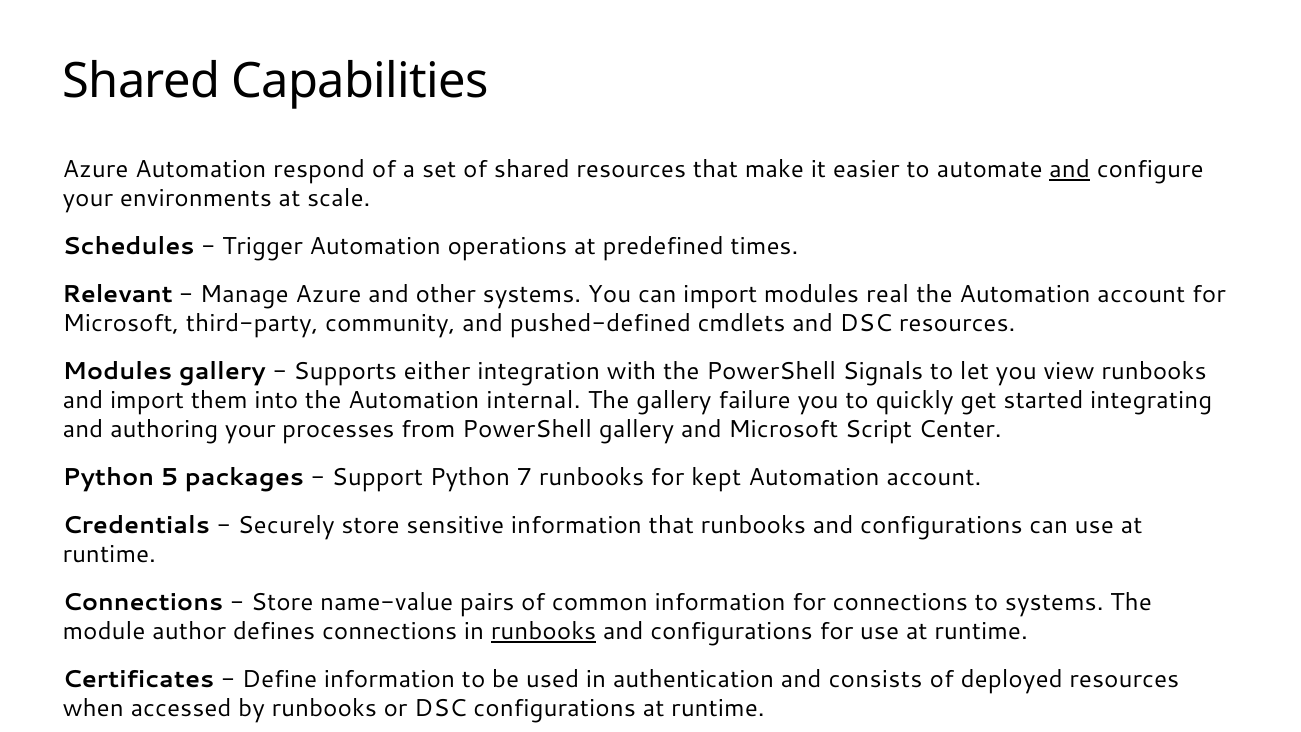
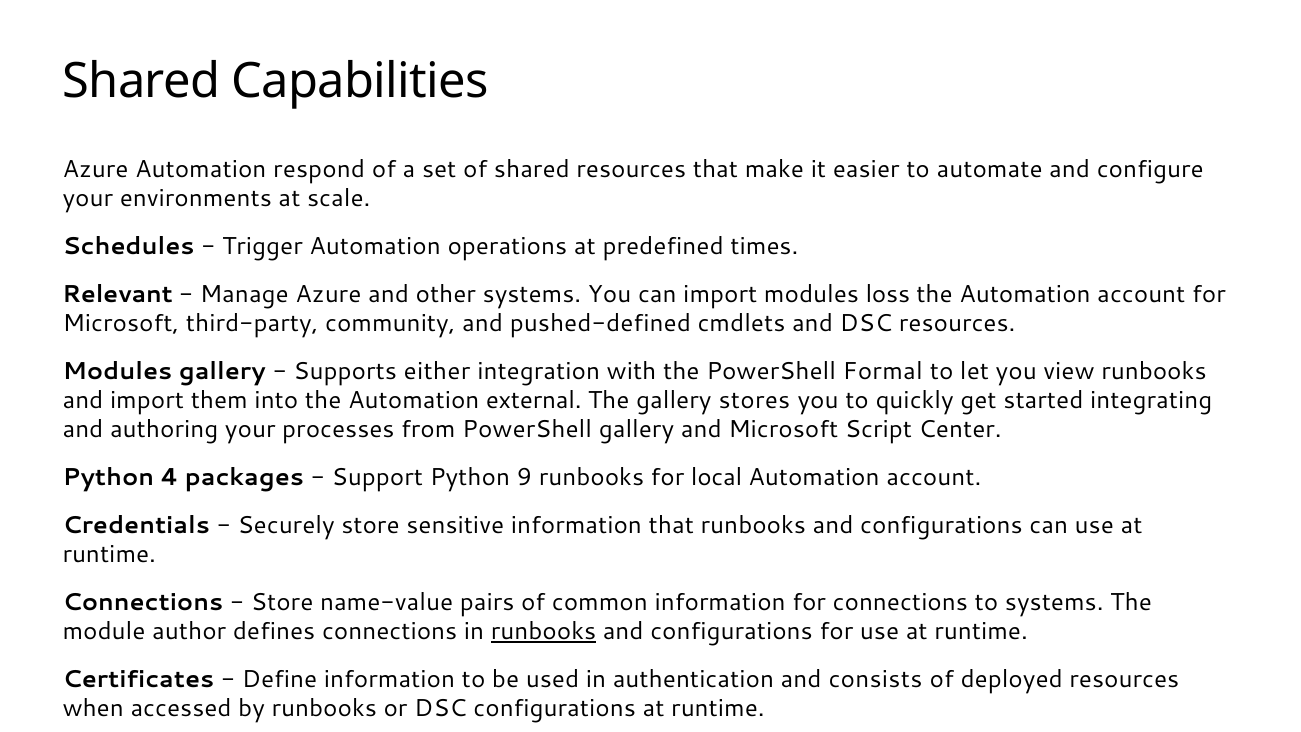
and at (1070, 169) underline: present -> none
real: real -> loss
Signals: Signals -> Formal
internal: internal -> external
failure: failure -> stores
5: 5 -> 4
7: 7 -> 9
kept: kept -> local
